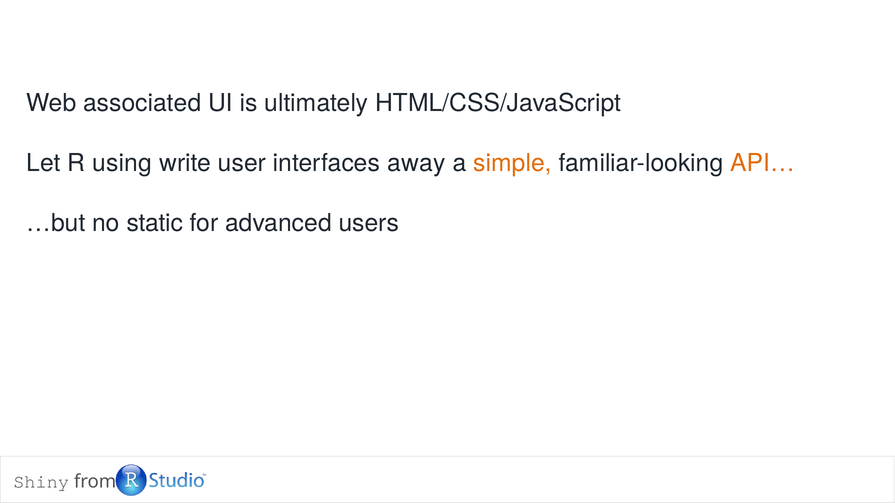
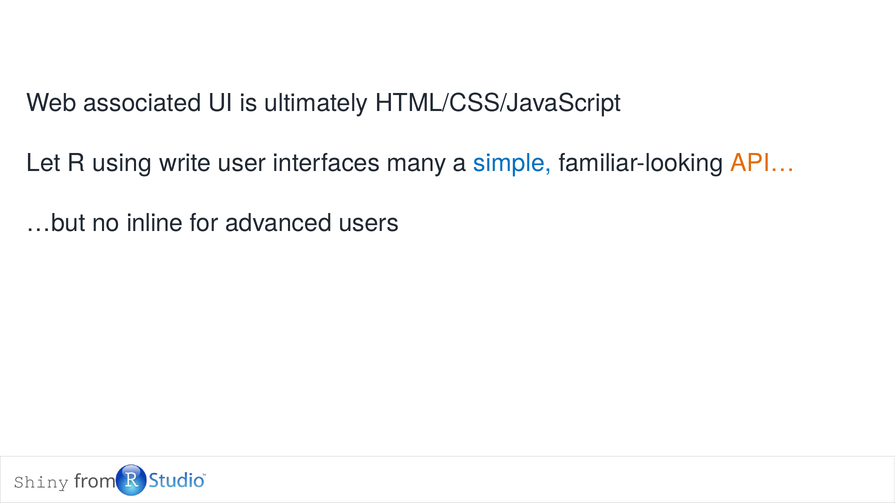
away: away -> many
simple colour: orange -> blue
static: static -> inline
